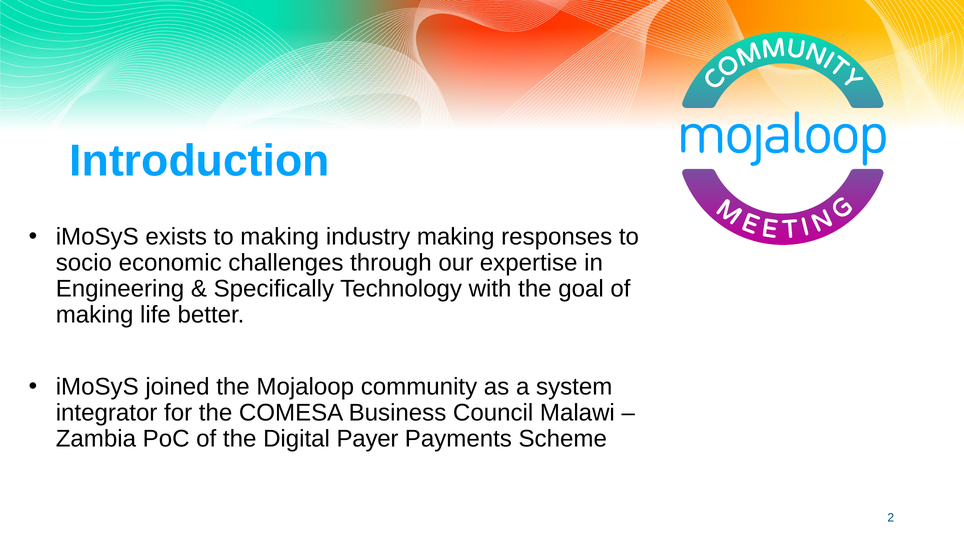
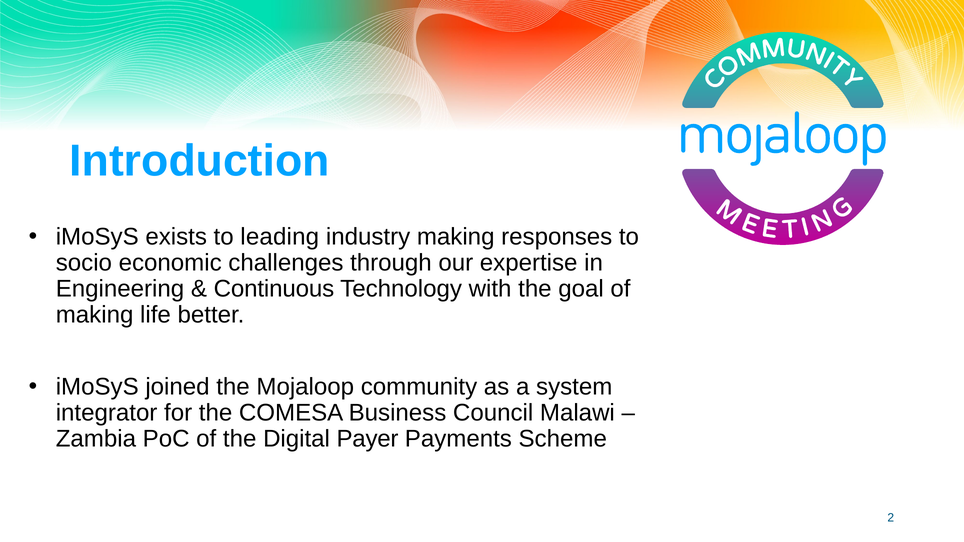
to making: making -> leading
Specifically: Specifically -> Continuous
